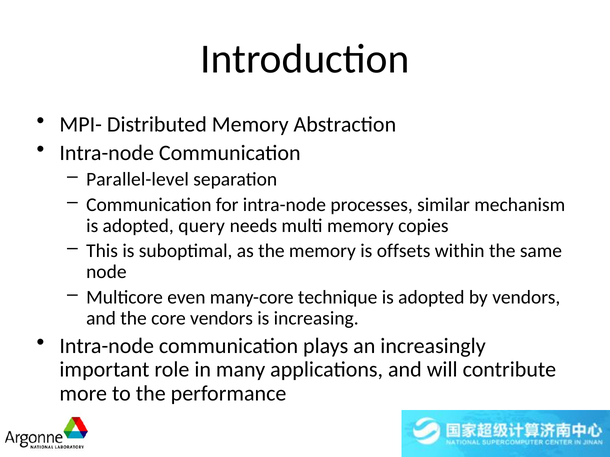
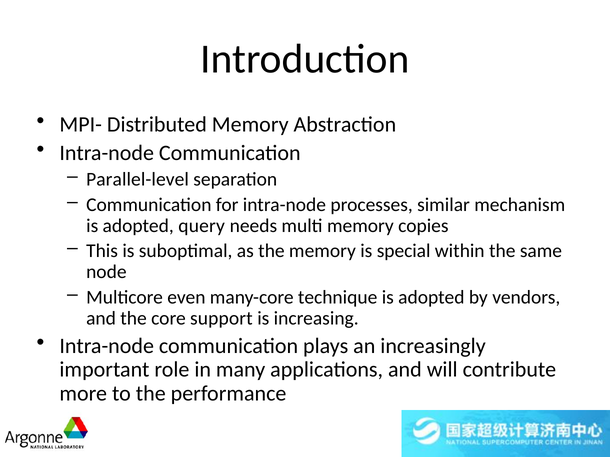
offsets: offsets -> special
core vendors: vendors -> support
